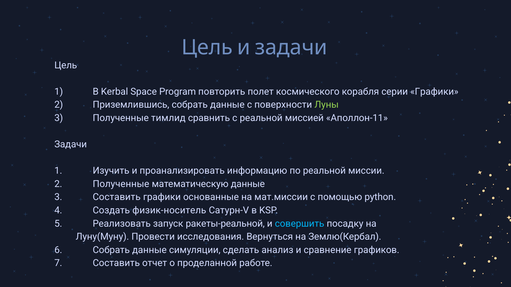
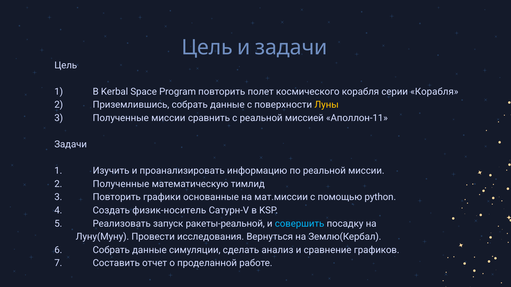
серии Графики: Графики -> Корабля
Луны colour: light green -> yellow
Полученные тимлид: тимлид -> миссии
математическую данные: данные -> тимлид
3 Составить: Составить -> Повторить
